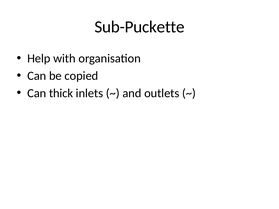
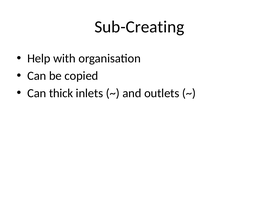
Sub-Puckette: Sub-Puckette -> Sub-Creating
